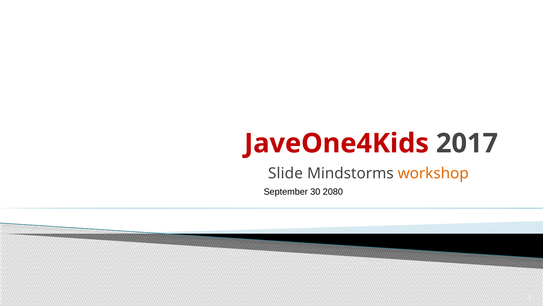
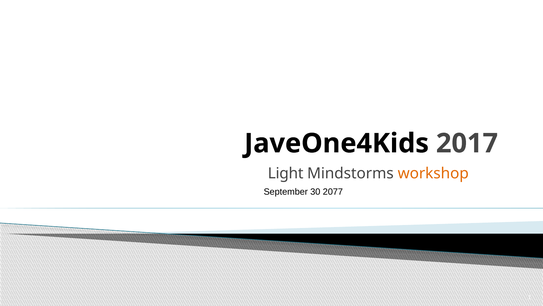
JaveOne4Kids colour: red -> black
Slide: Slide -> Light
2080: 2080 -> 2077
